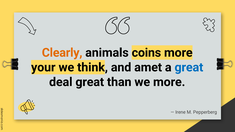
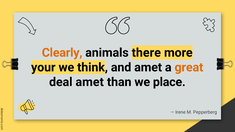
coins: coins -> there
great at (189, 67) colour: blue -> orange
deal great: great -> amet
we more: more -> place
